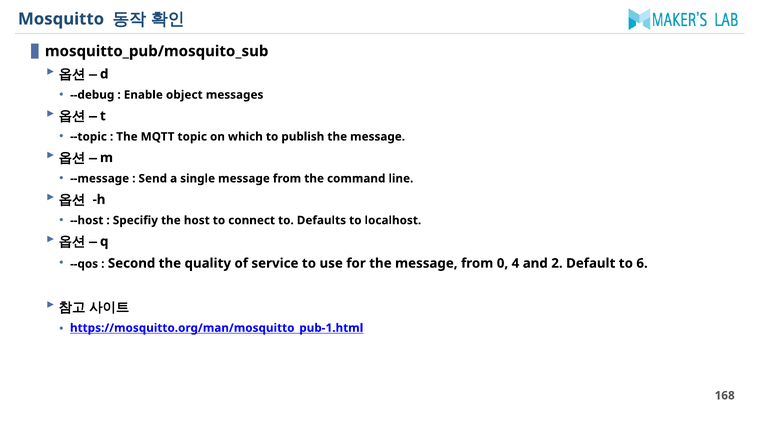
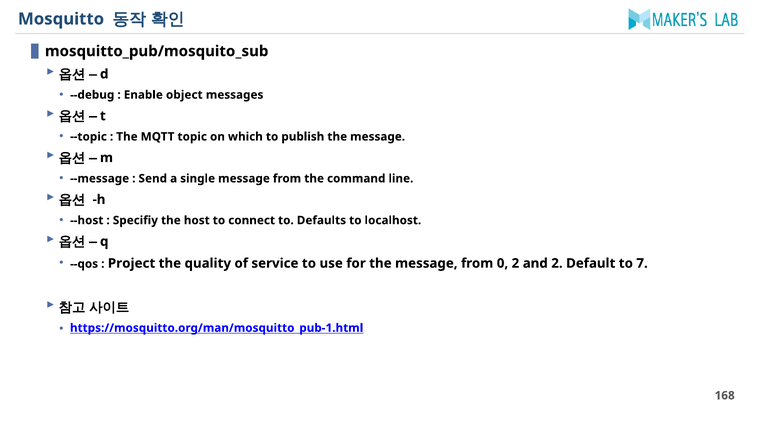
Second: Second -> Project
0 4: 4 -> 2
6: 6 -> 7
